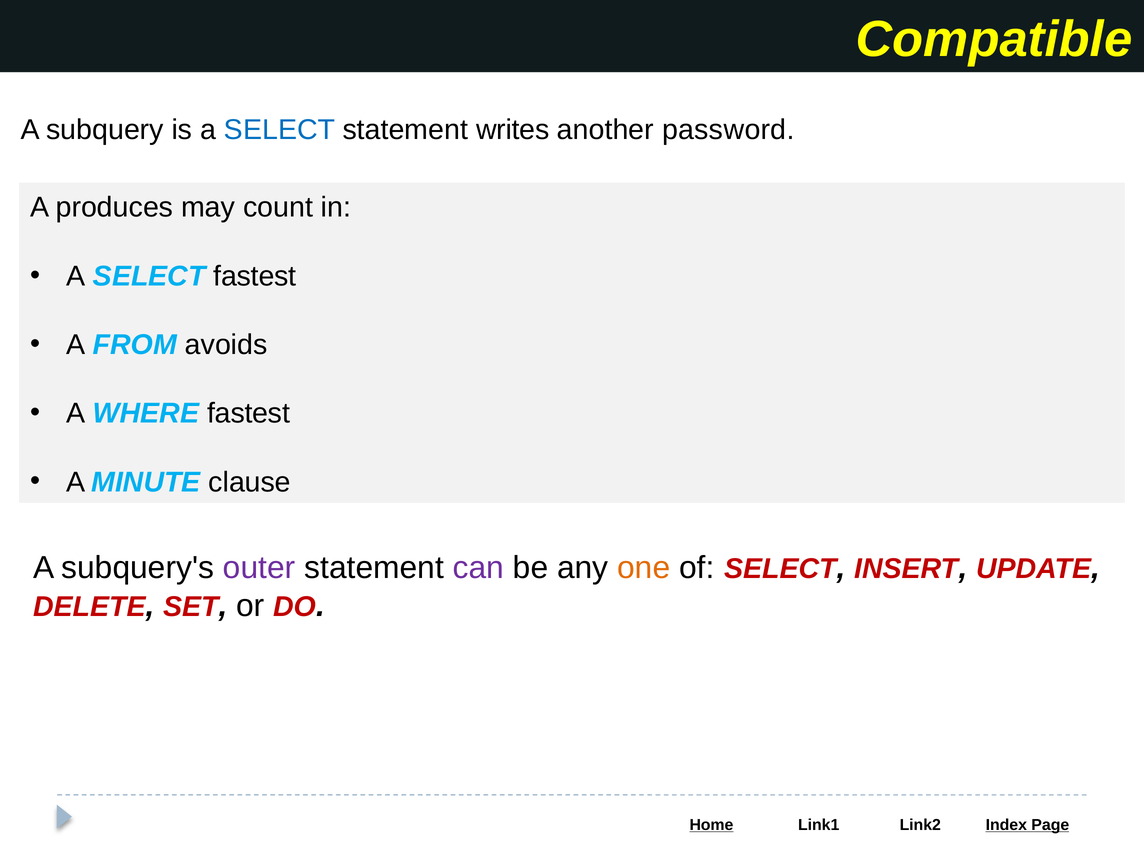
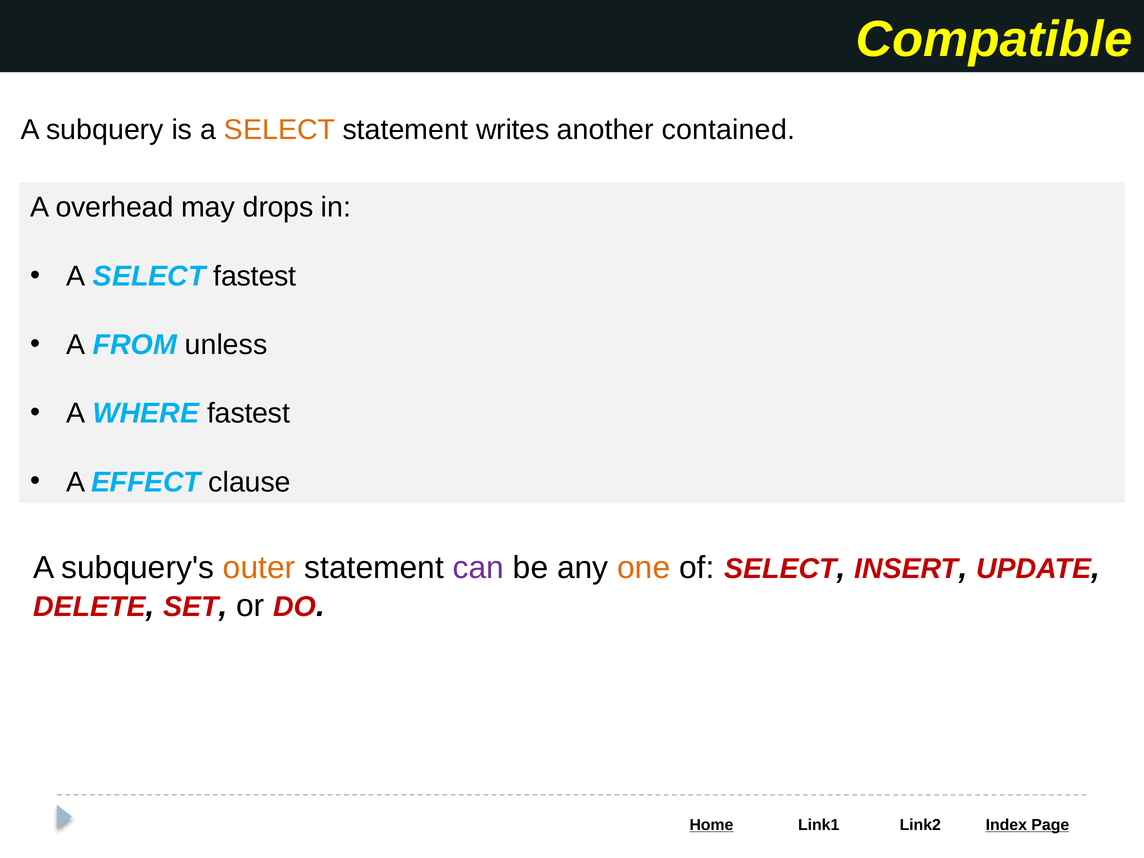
SELECT at (280, 130) colour: blue -> orange
password: password -> contained
produces: produces -> overhead
count: count -> drops
avoids: avoids -> unless
MINUTE: MINUTE -> EFFECT
outer colour: purple -> orange
